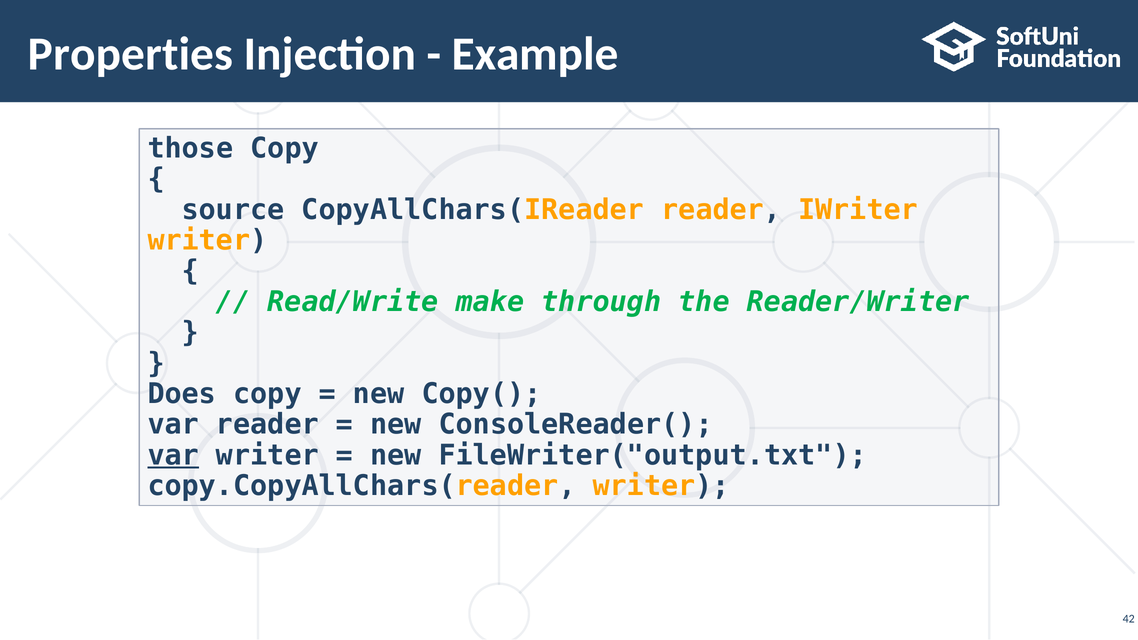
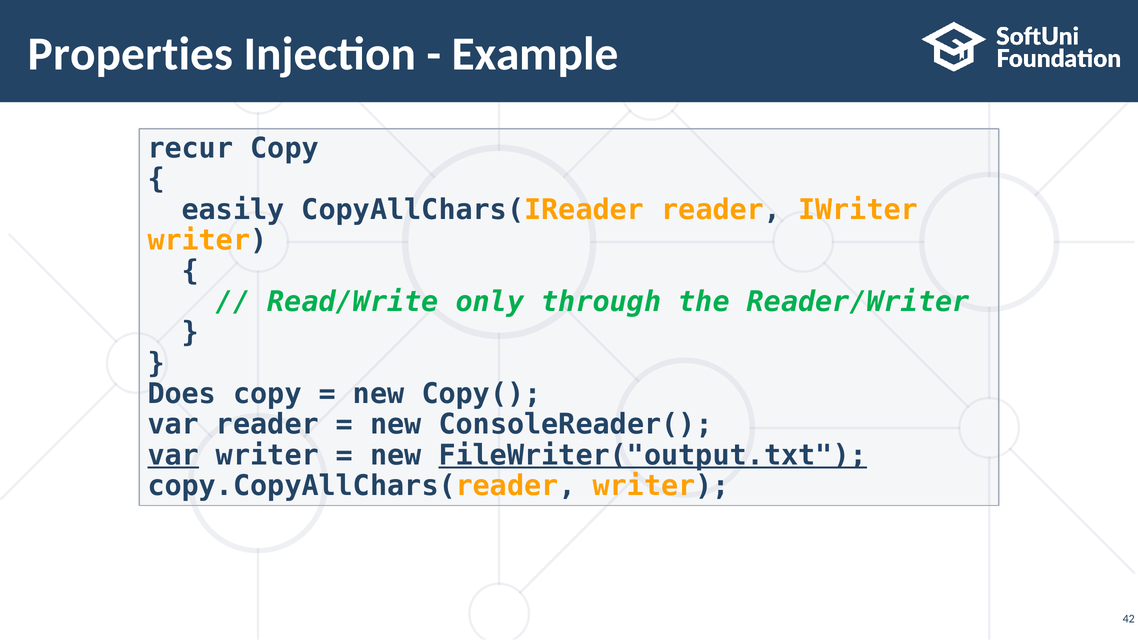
those: those -> recur
source: source -> easily
make: make -> only
FileWriter("output.txt underline: none -> present
